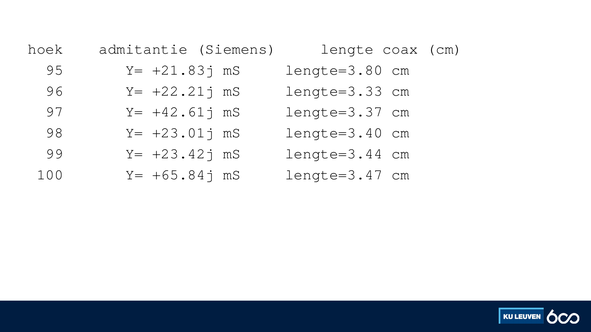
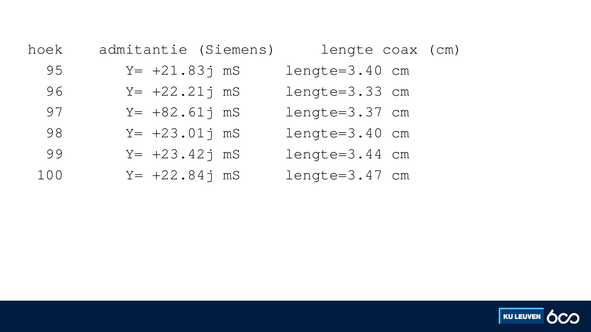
+21.83j mS lengte=3.80: lengte=3.80 -> lengte=3.40
+42.61j: +42.61j -> +82.61j
+65.84j: +65.84j -> +22.84j
